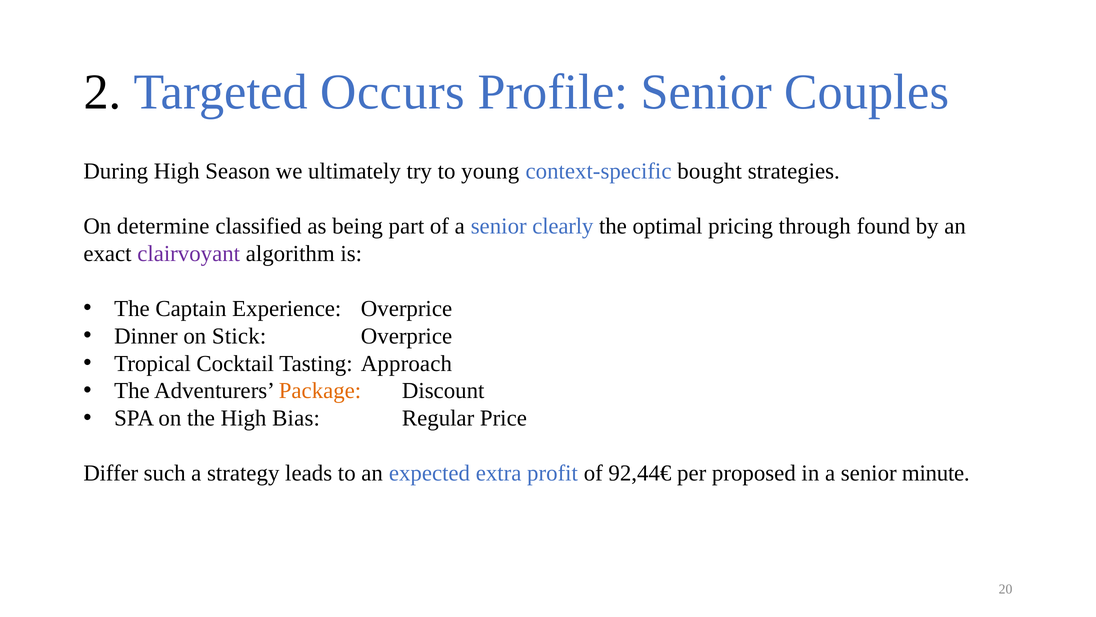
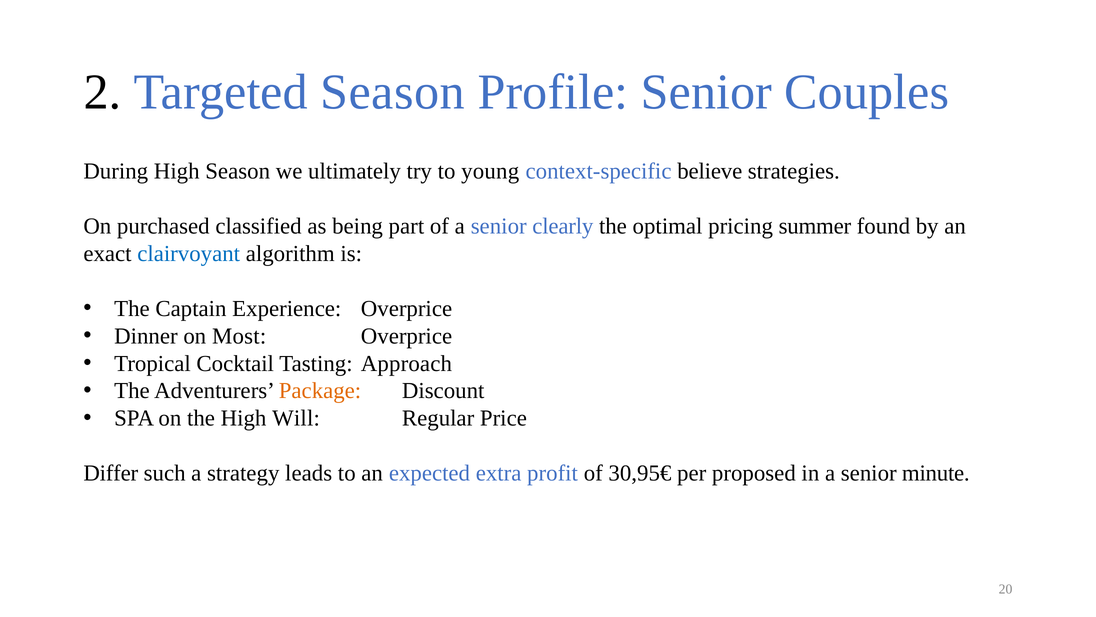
Targeted Occurs: Occurs -> Season
bought: bought -> believe
determine: determine -> purchased
through: through -> summer
clairvoyant colour: purple -> blue
Stick: Stick -> Most
Bias: Bias -> Will
92,44€: 92,44€ -> 30,95€
